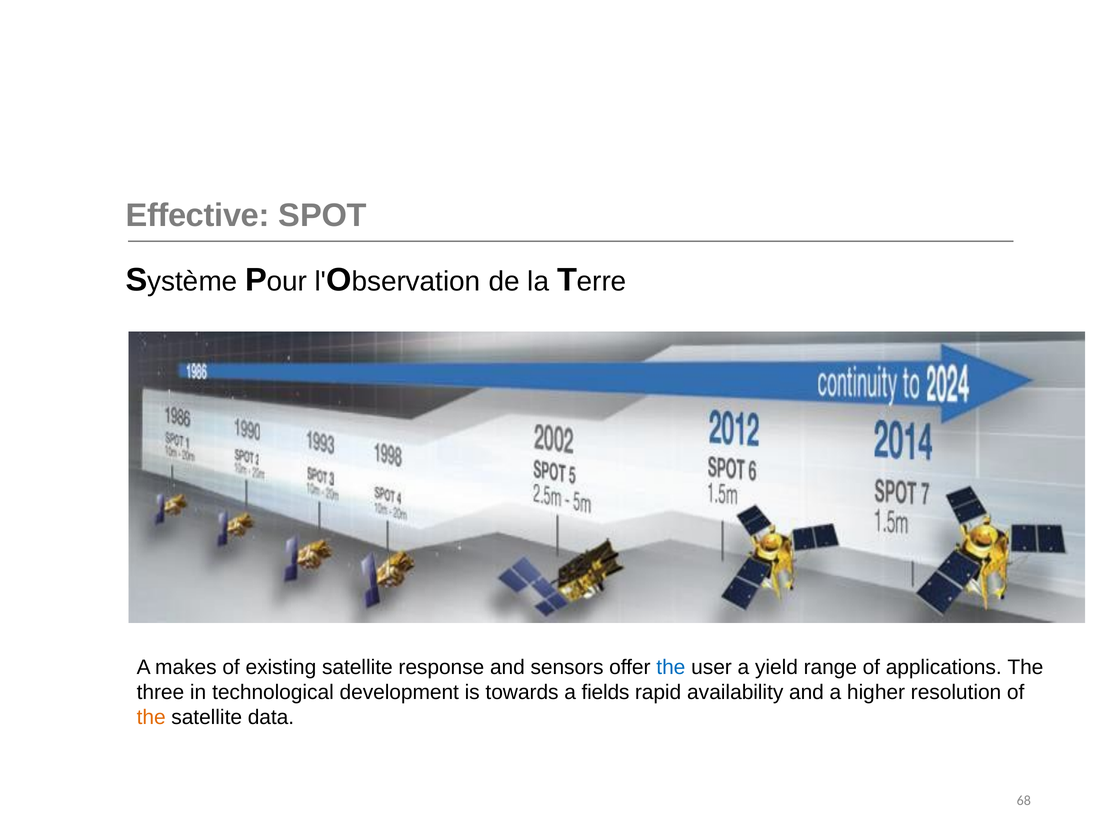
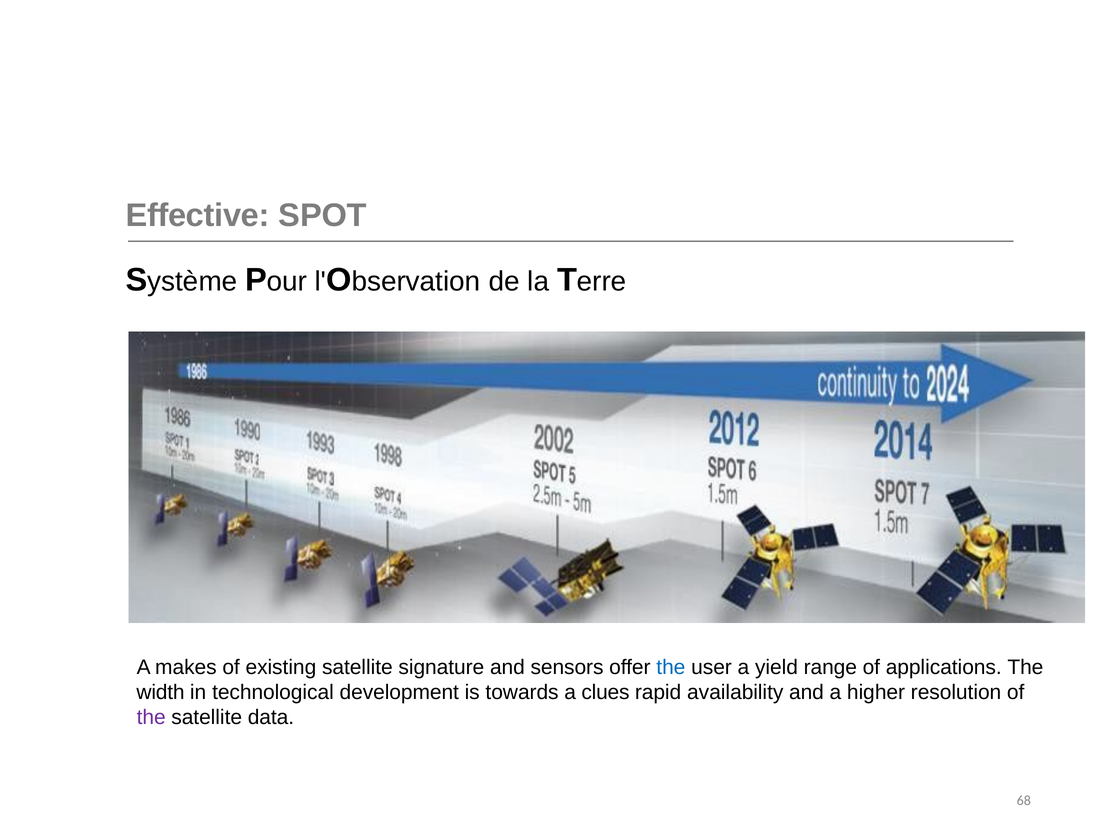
response: response -> signature
three: three -> width
fields: fields -> clues
the at (151, 718) colour: orange -> purple
